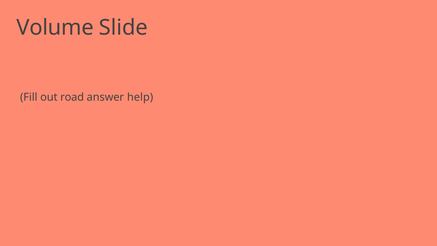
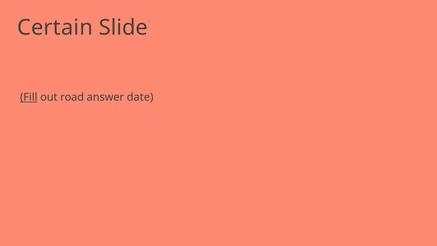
Volume: Volume -> Certain
Fill underline: none -> present
help: help -> date
